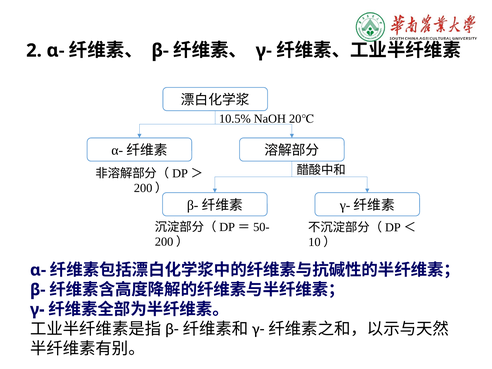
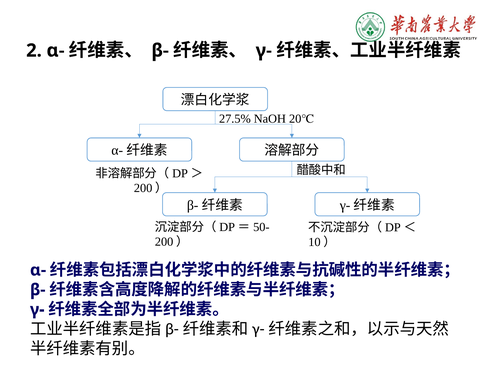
10.5%: 10.5% -> 27.5%
